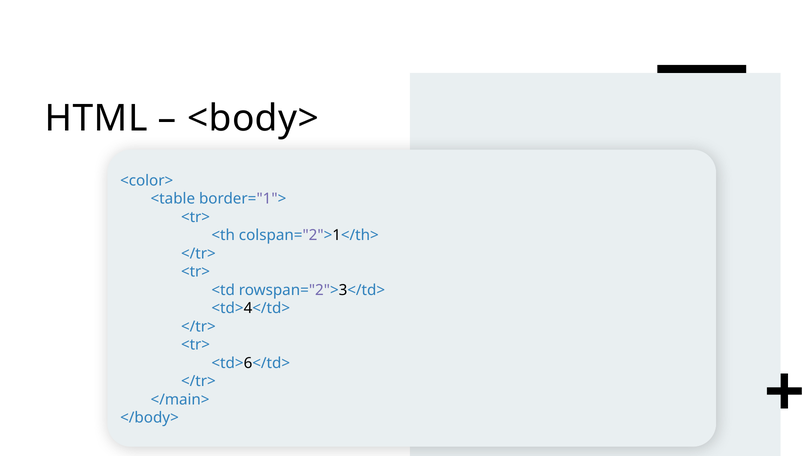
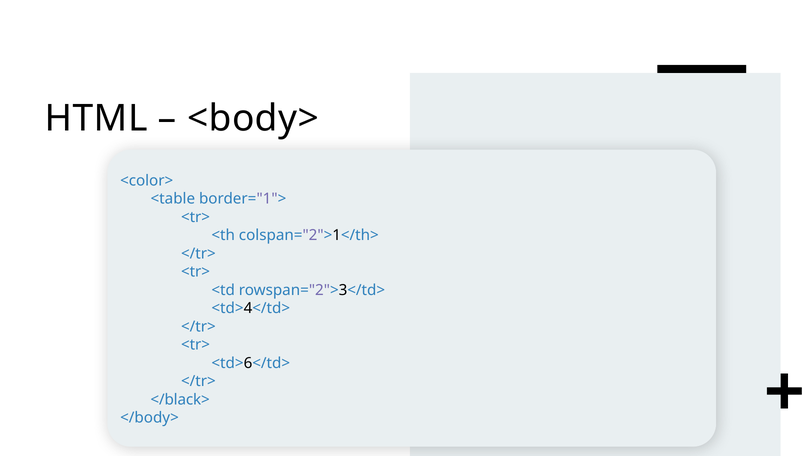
</main>: </main> -> </black>
